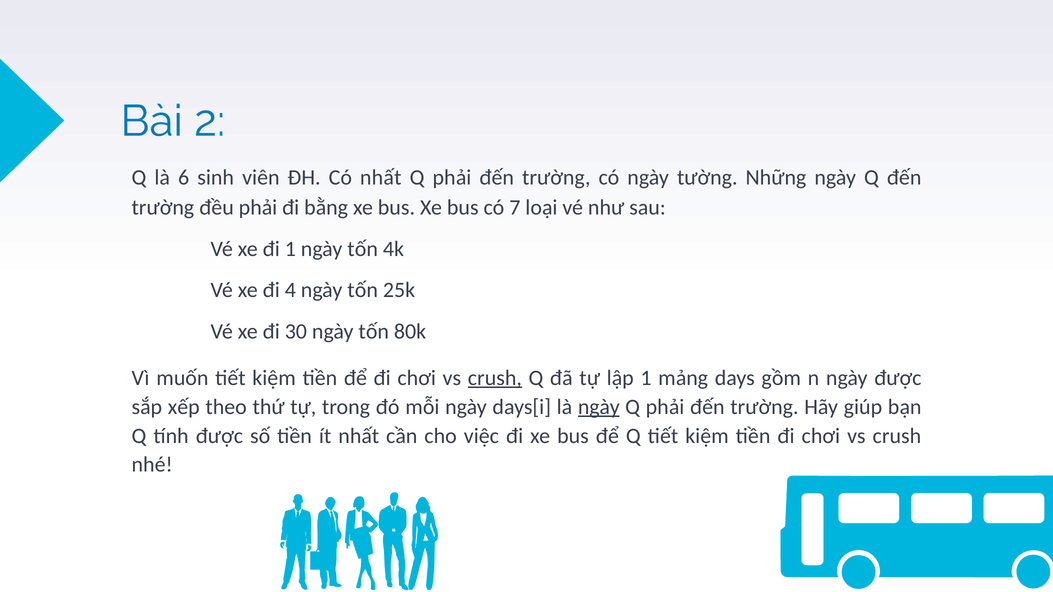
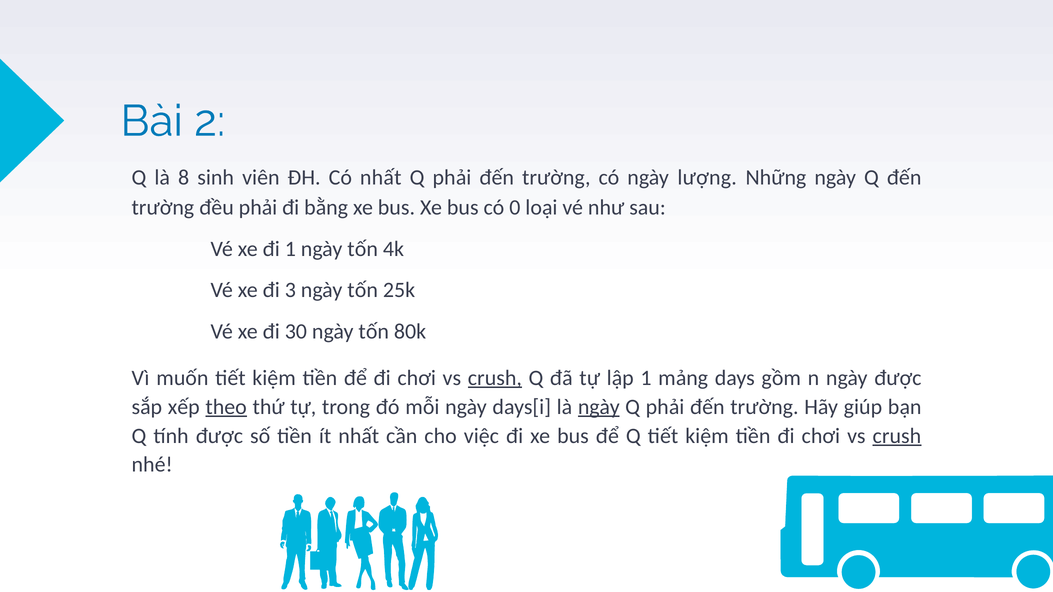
6: 6 -> 8
tường: tường -> lượng
7: 7 -> 0
4: 4 -> 3
theo underline: none -> present
crush at (897, 436) underline: none -> present
